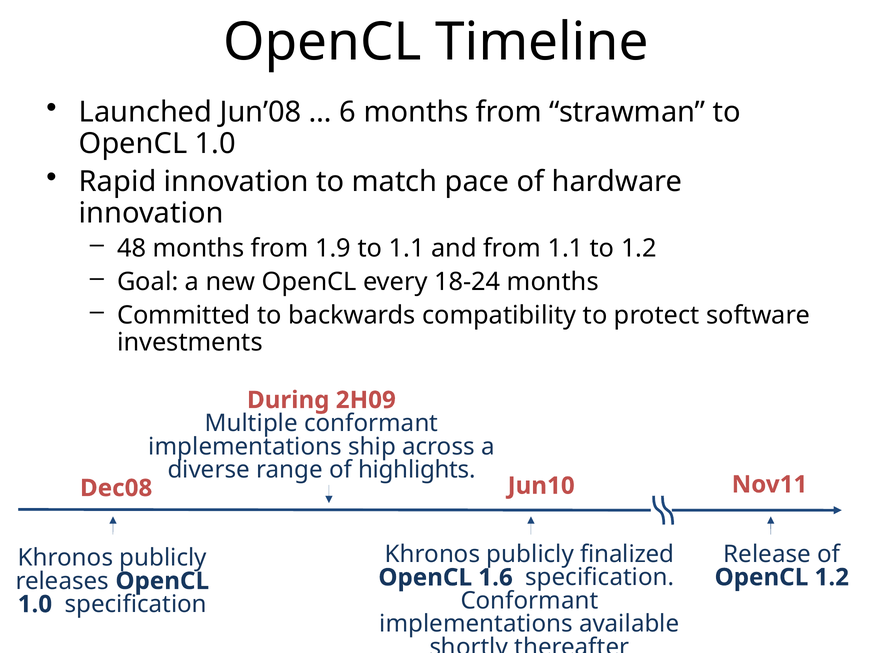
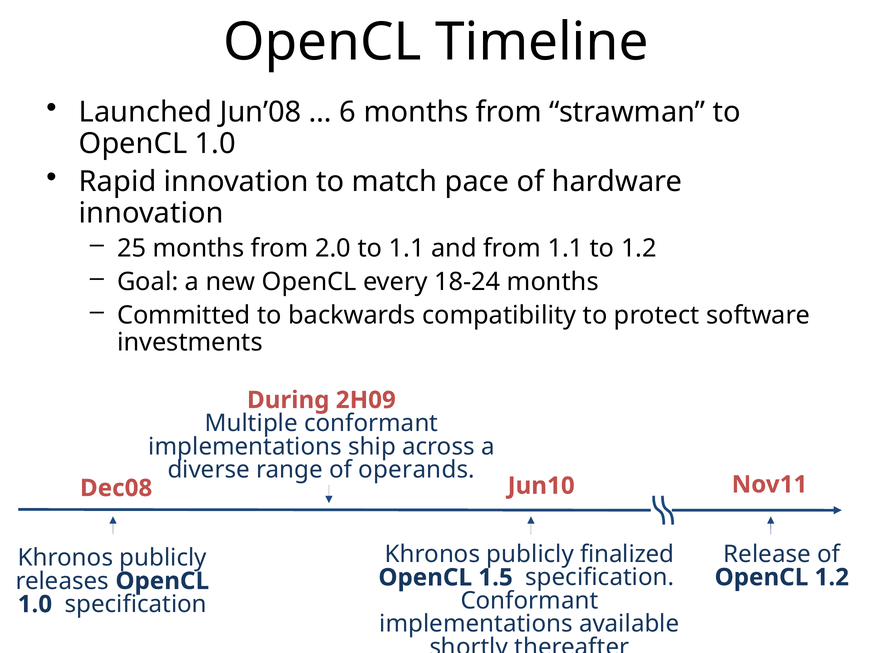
48: 48 -> 25
1.9: 1.9 -> 2.0
highlights: highlights -> operands
1.6: 1.6 -> 1.5
